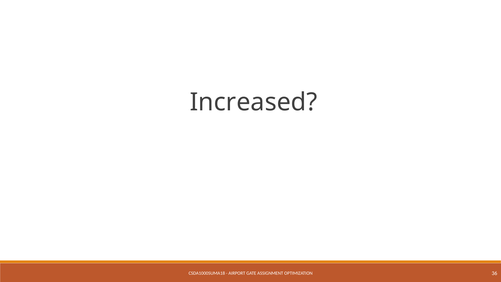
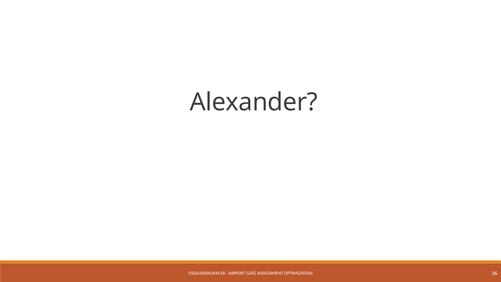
Increased: Increased -> Alexander
